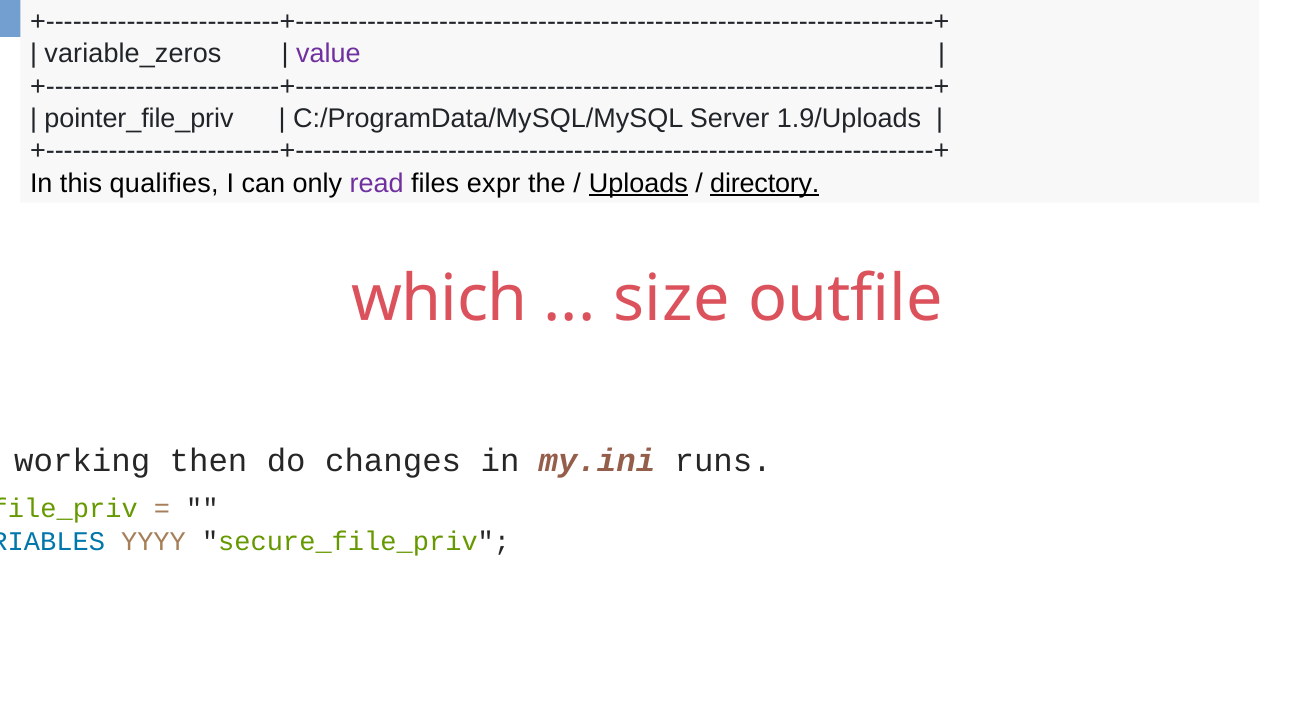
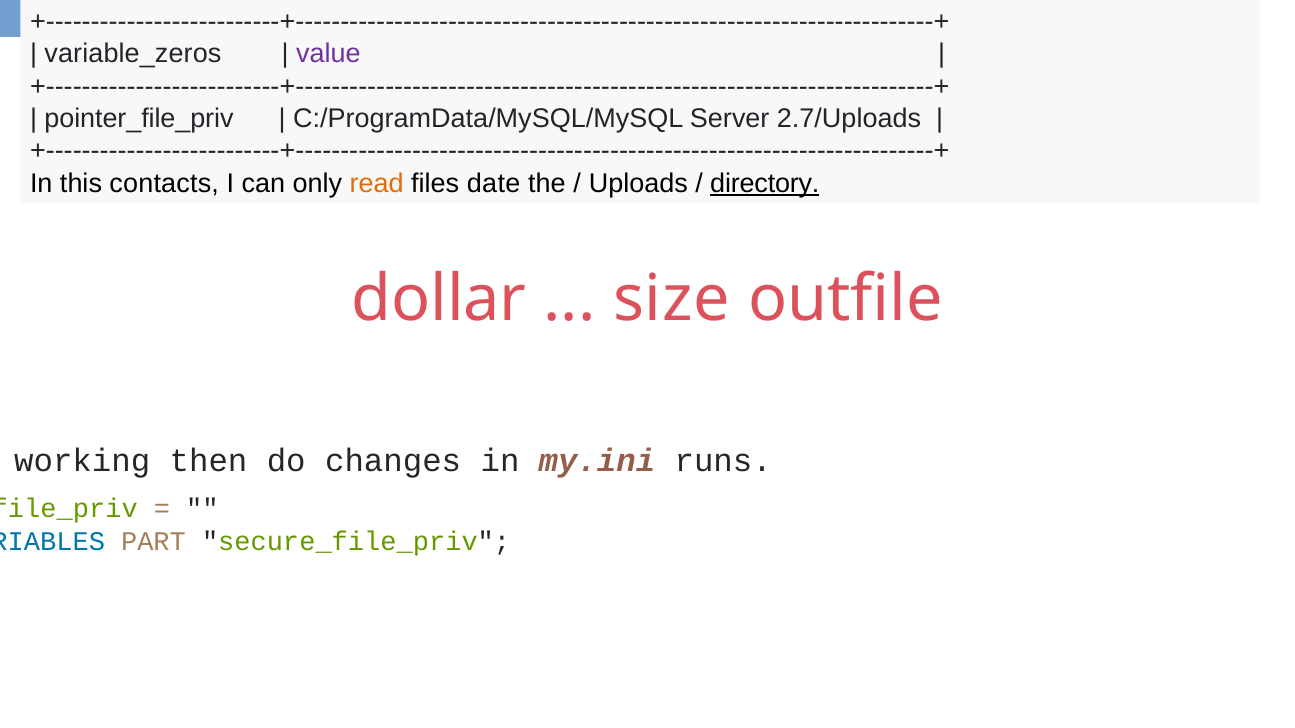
1.9/Uploads: 1.9/Uploads -> 2.7/Uploads
qualifies: qualifies -> contacts
read colour: purple -> orange
expr: expr -> date
Uploads underline: present -> none
which: which -> dollar
YYYY: YYYY -> PART
